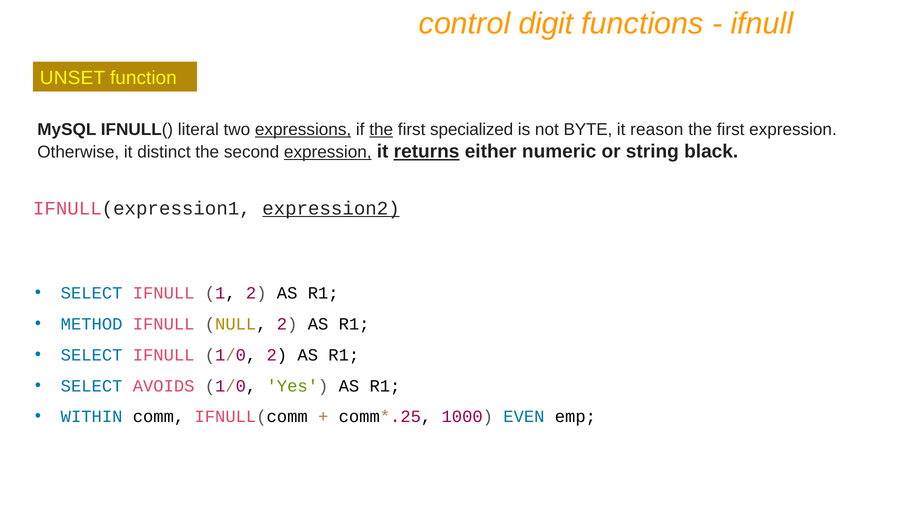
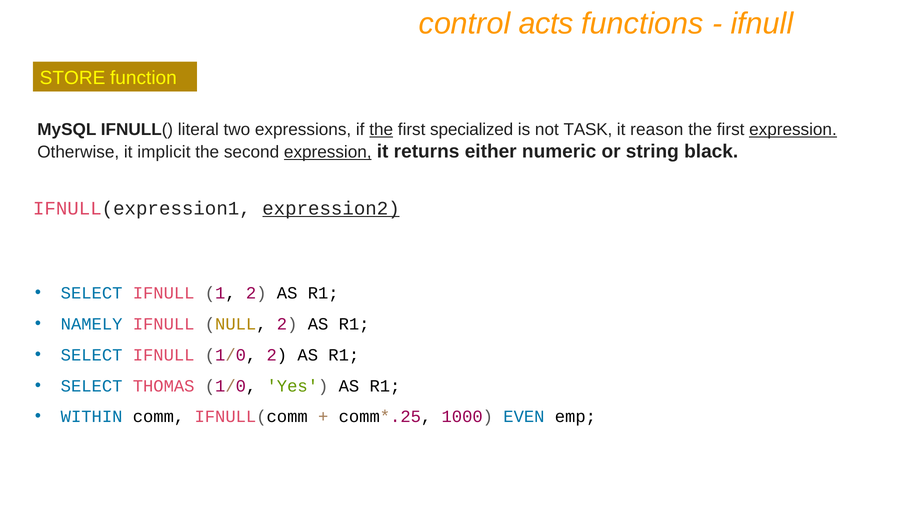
digit: digit -> acts
UNSET: UNSET -> STORE
expressions underline: present -> none
BYTE: BYTE -> TASK
expression at (793, 130) underline: none -> present
distinct: distinct -> implicit
returns underline: present -> none
METHOD: METHOD -> NAMELY
AVOIDS: AVOIDS -> THOMAS
